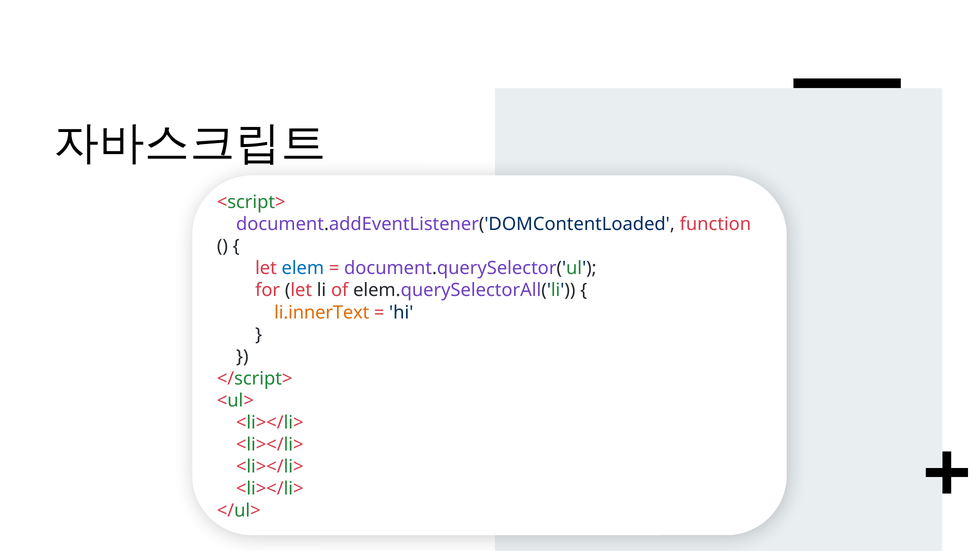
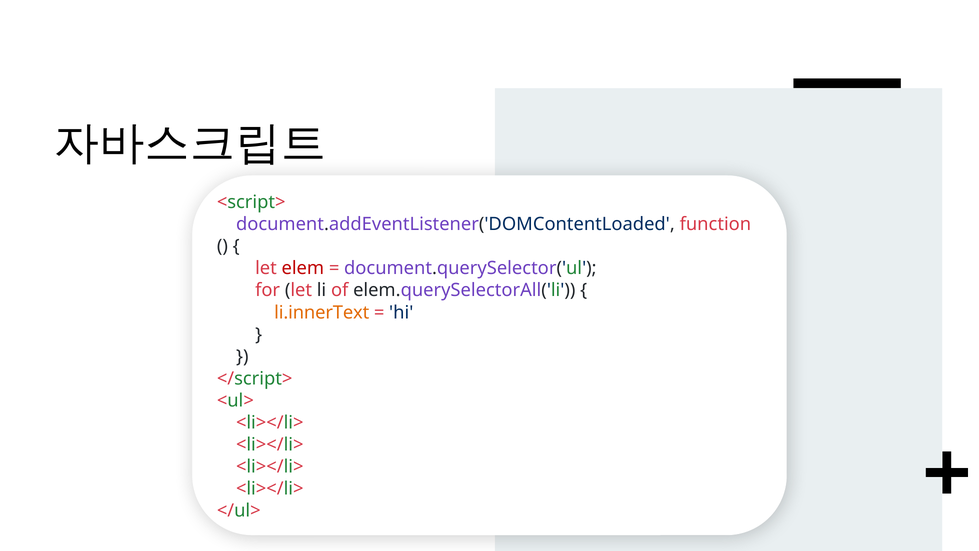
elem colour: blue -> red
